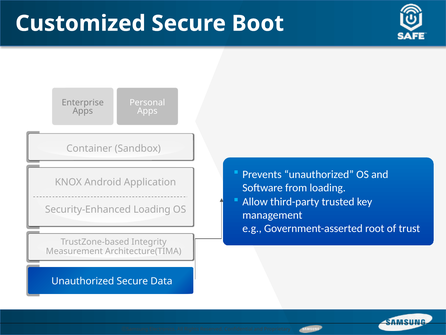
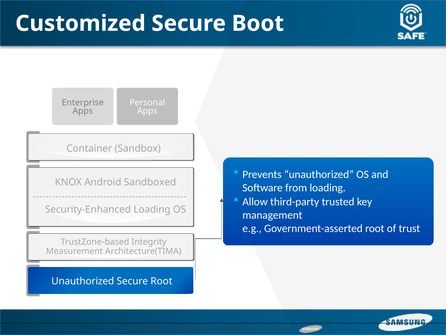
Application: Application -> Sandboxed
Secure Data: Data -> Root
